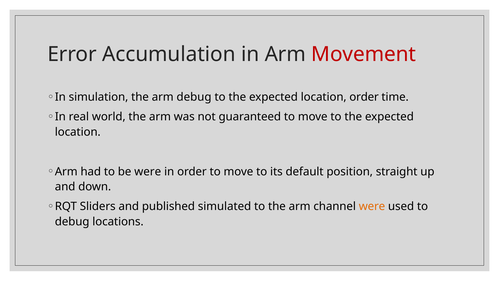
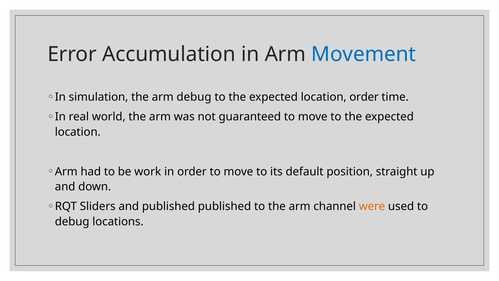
Movement colour: red -> blue
be were: were -> work
published simulated: simulated -> published
